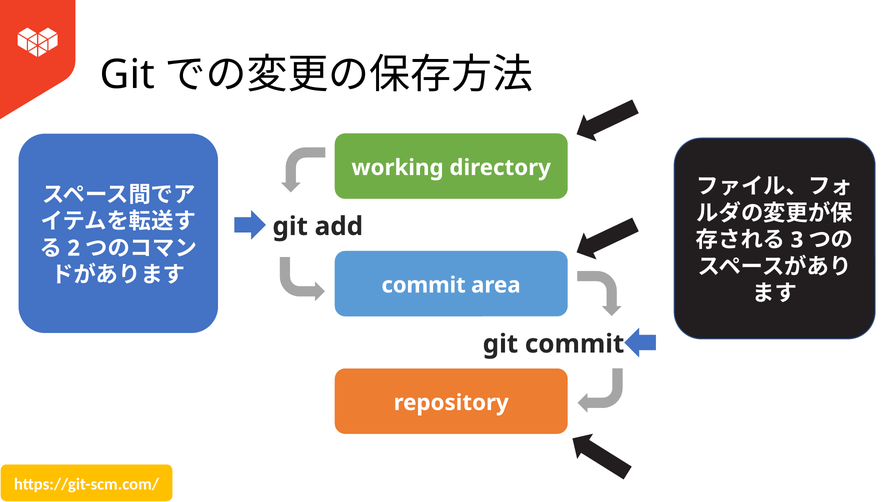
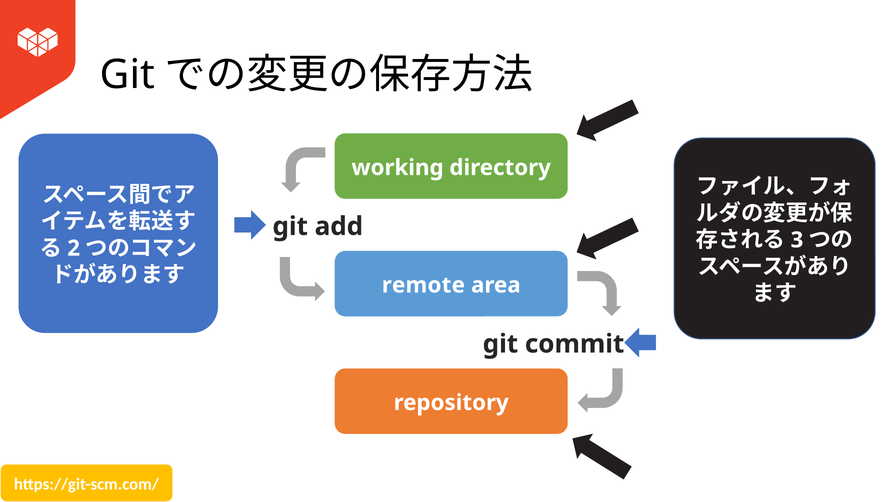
commit at (424, 285): commit -> remote
